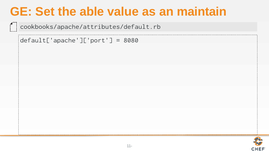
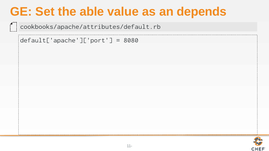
maintain: maintain -> depends
